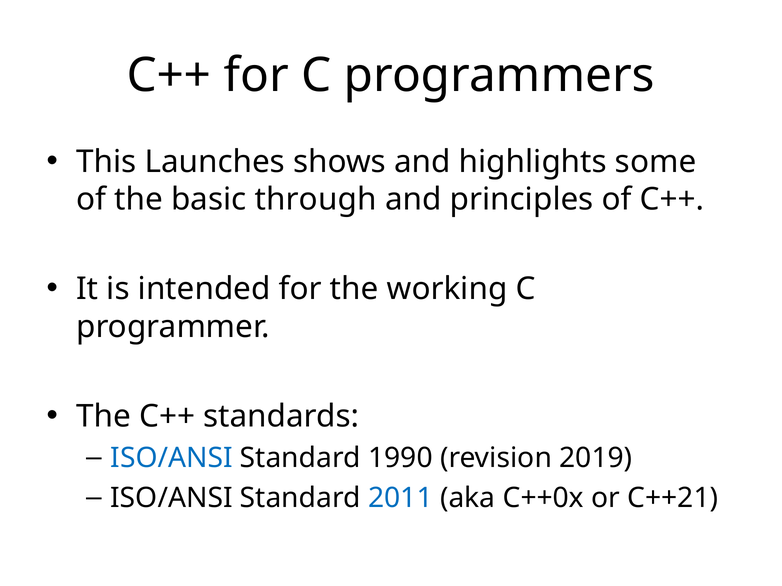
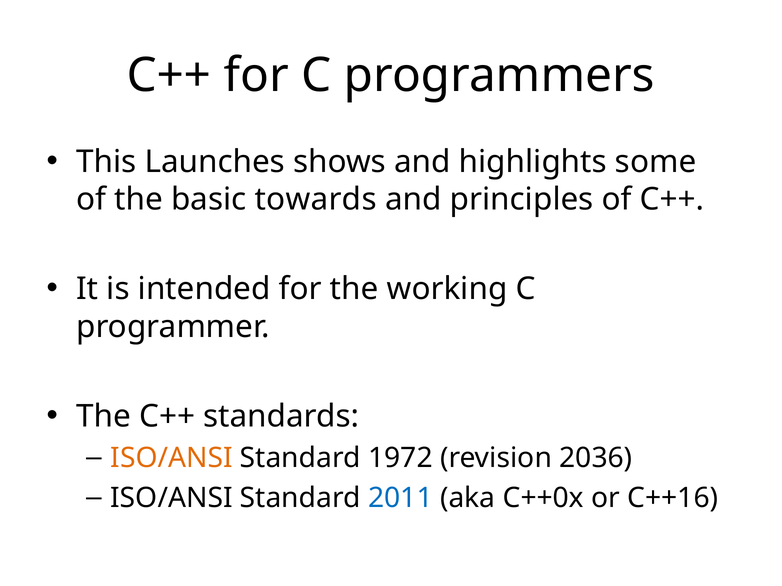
through: through -> towards
ISO/ANSI at (172, 458) colour: blue -> orange
1990: 1990 -> 1972
2019: 2019 -> 2036
C++21: C++21 -> C++16
